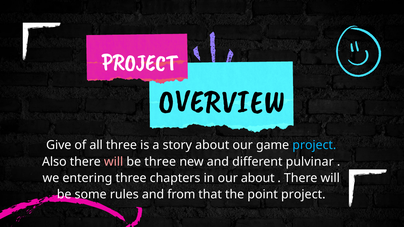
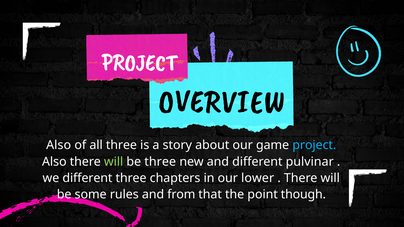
Give at (59, 145): Give -> Also
will at (114, 162) colour: pink -> light green
we entering: entering -> different
our about: about -> lower
point project: project -> though
